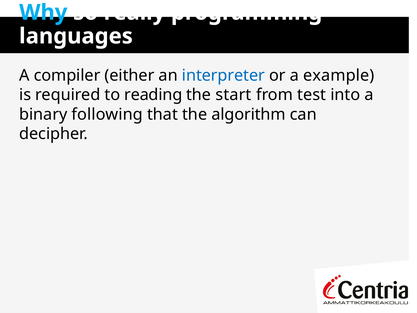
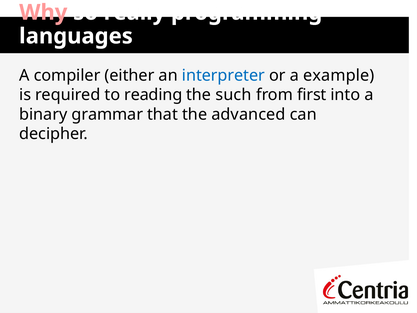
Why colour: light blue -> pink
start: start -> such
test: test -> first
following: following -> grammar
algorithm: algorithm -> advanced
